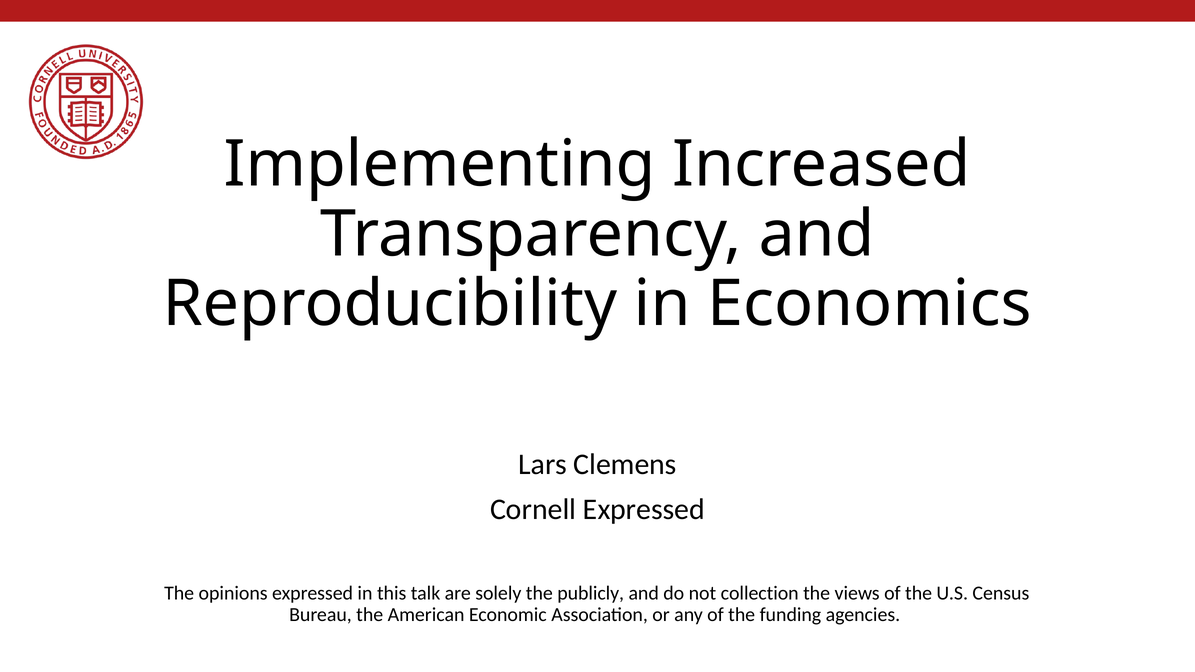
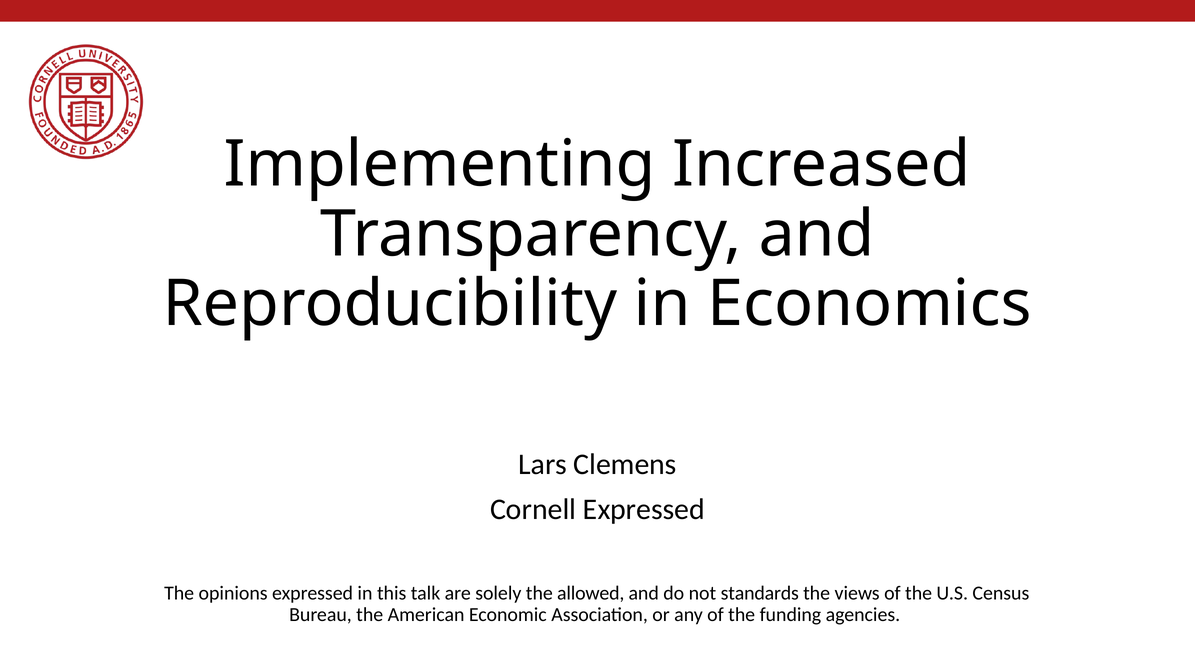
publicly: publicly -> allowed
collection: collection -> standards
